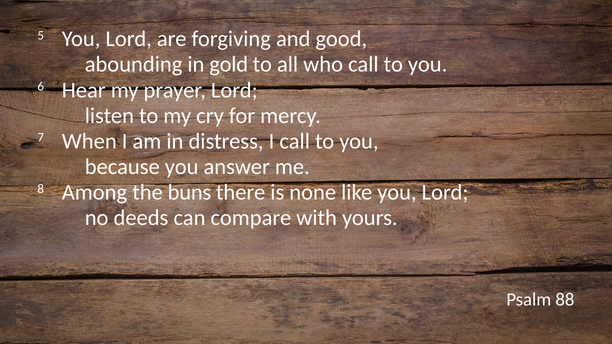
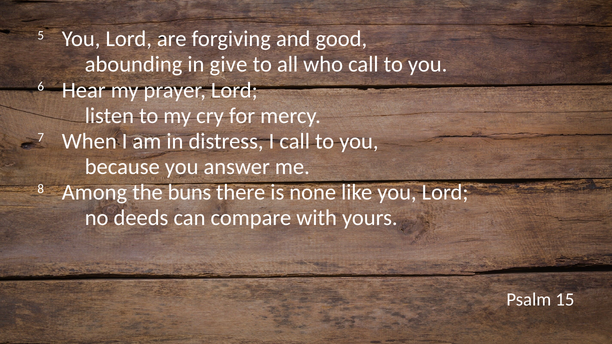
gold: gold -> give
88: 88 -> 15
